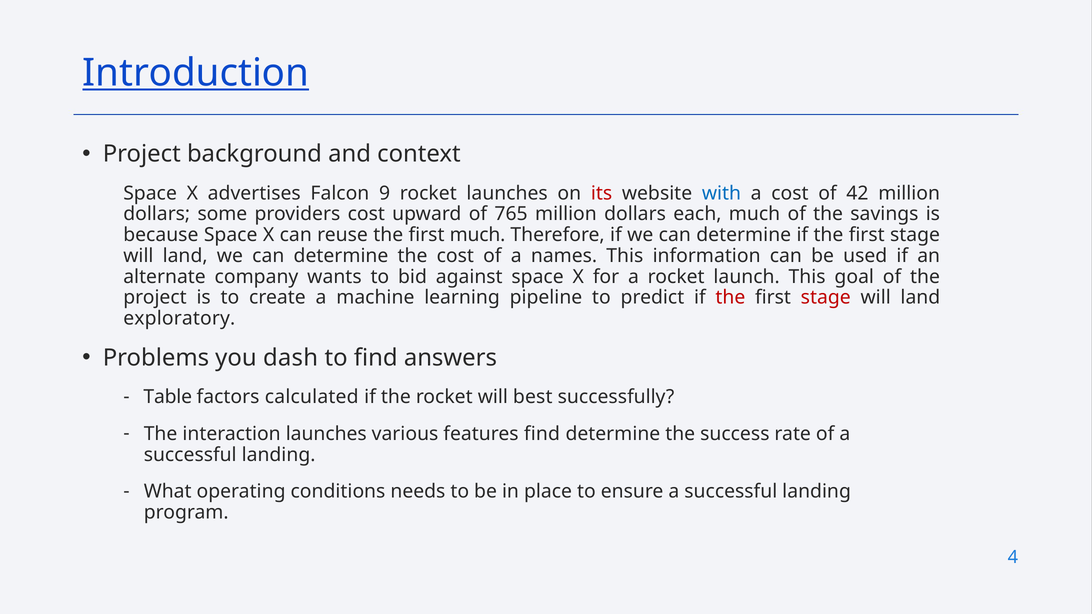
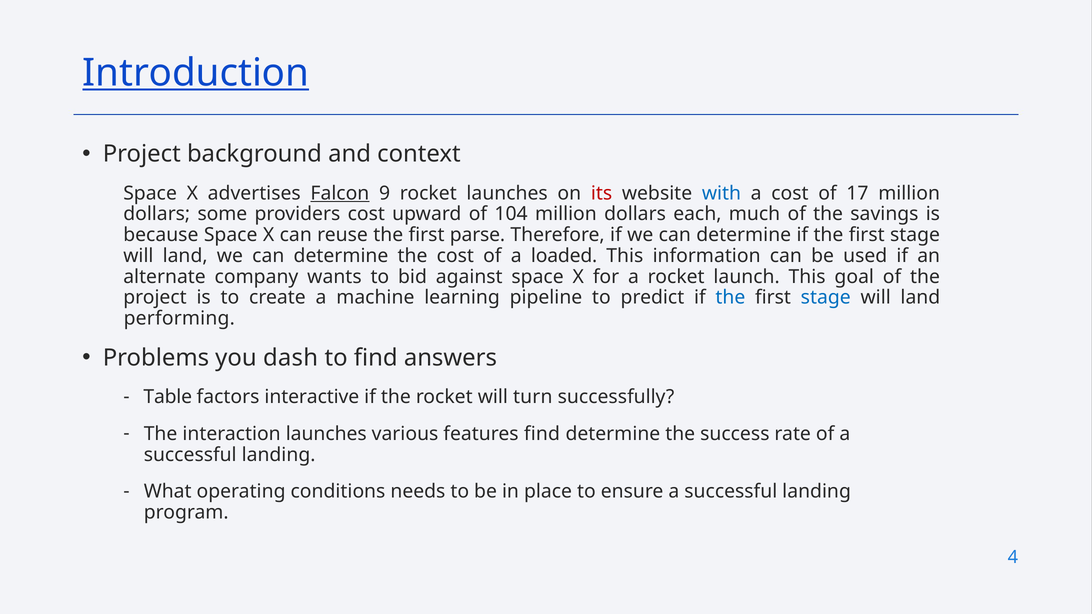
Falcon underline: none -> present
42: 42 -> 17
765: 765 -> 104
first much: much -> parse
names: names -> loaded
the at (730, 298) colour: red -> blue
stage at (826, 298) colour: red -> blue
exploratory: exploratory -> performing
calculated: calculated -> interactive
best: best -> turn
